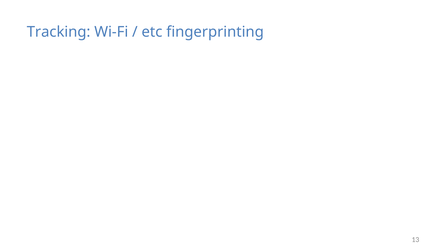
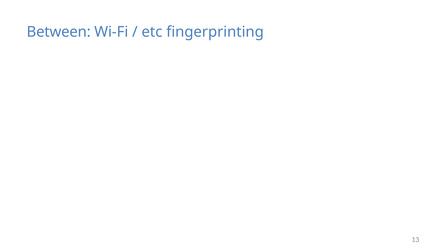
Tracking: Tracking -> Between
